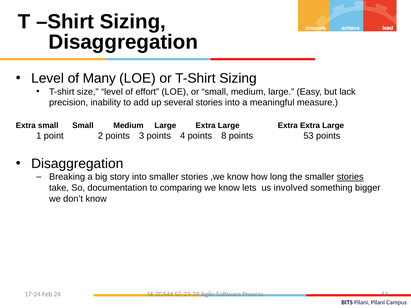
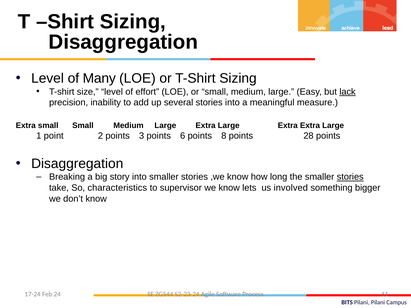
lack underline: none -> present
4: 4 -> 6
53: 53 -> 28
documentation: documentation -> characteristics
comparing: comparing -> supervisor
